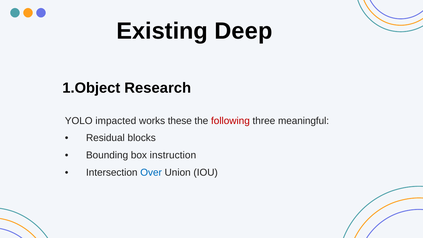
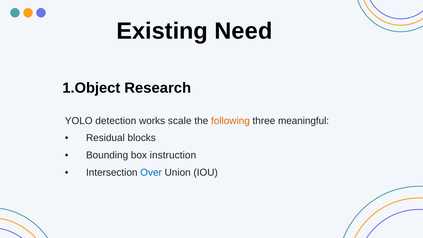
Deep: Deep -> Need
impacted: impacted -> detection
these: these -> scale
following colour: red -> orange
